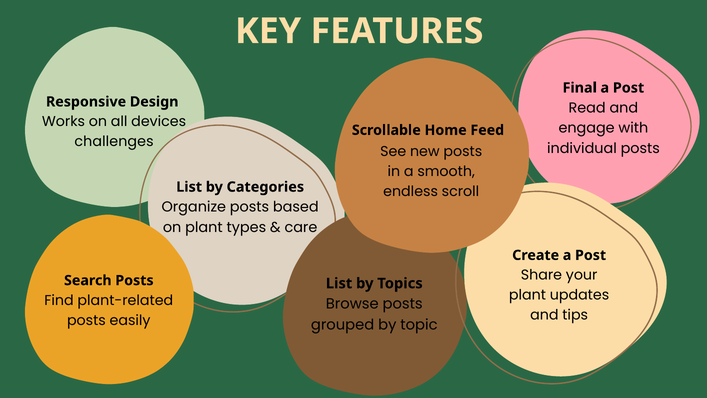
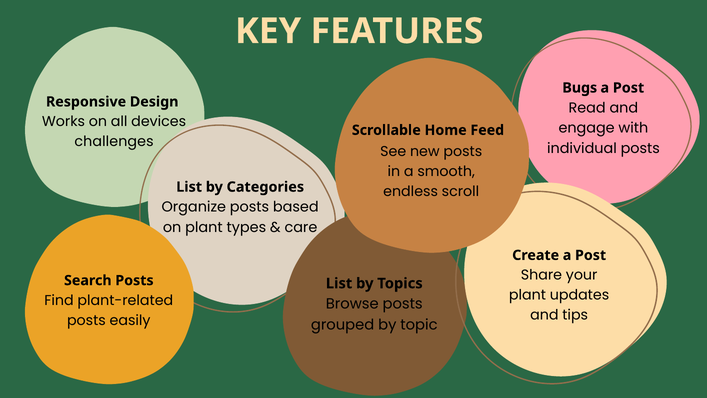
Final: Final -> Bugs
